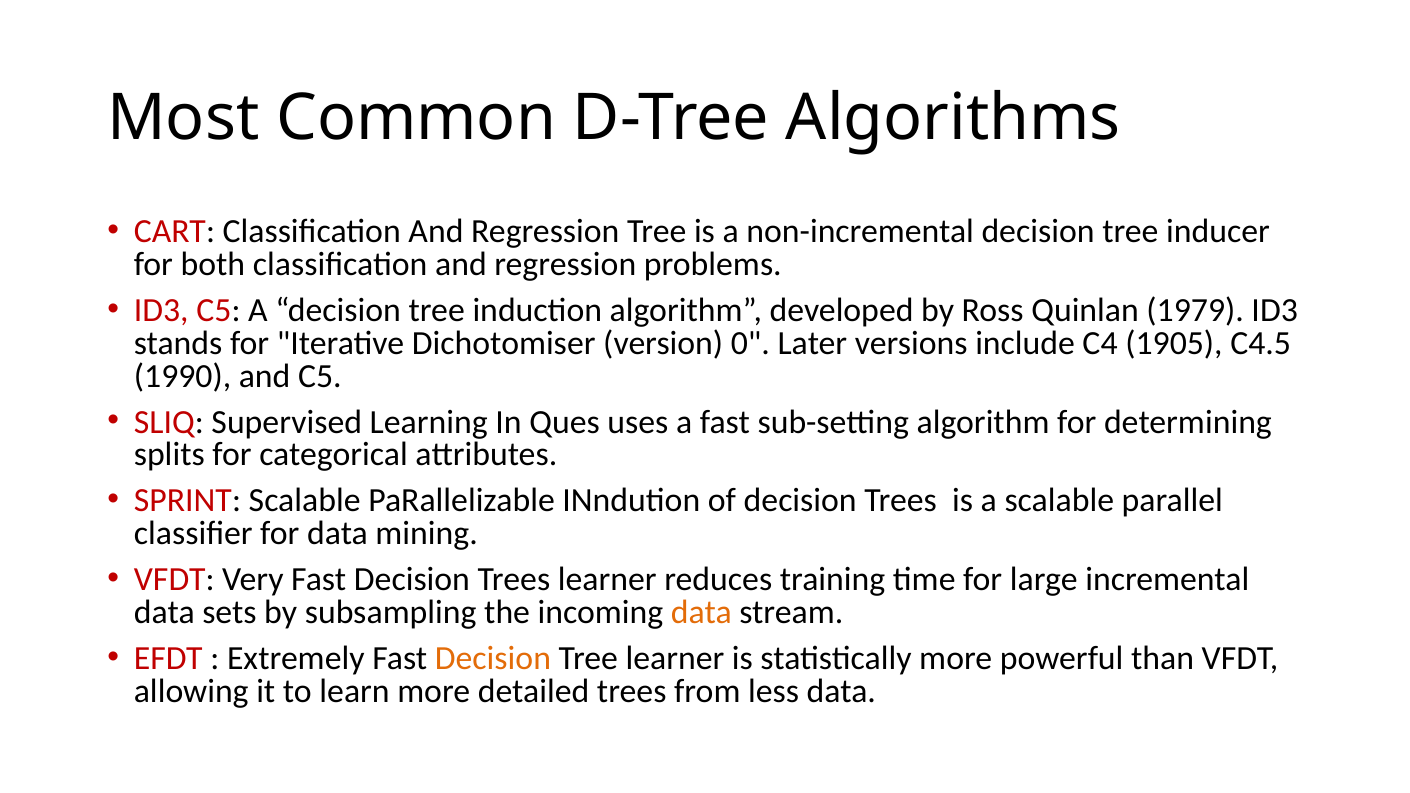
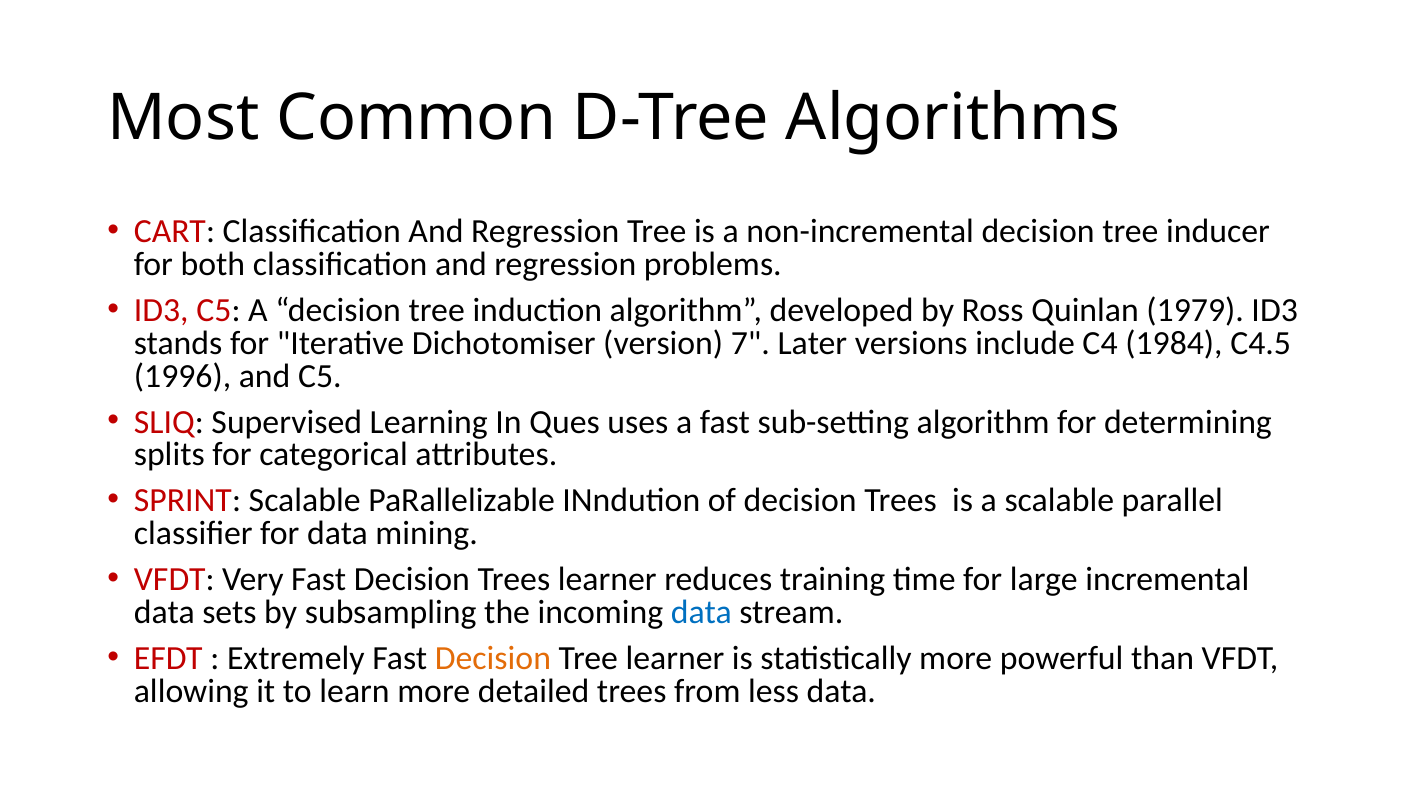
0: 0 -> 7
1905: 1905 -> 1984
1990: 1990 -> 1996
data at (701, 612) colour: orange -> blue
